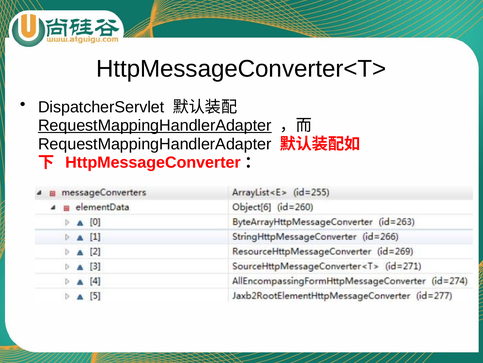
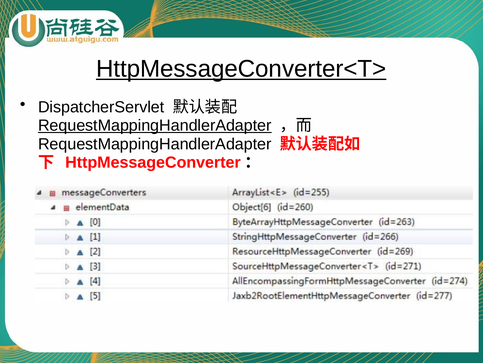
HttpMessageConverter<T> underline: none -> present
